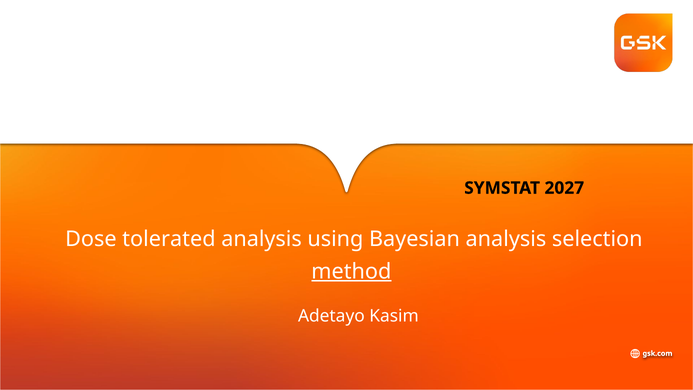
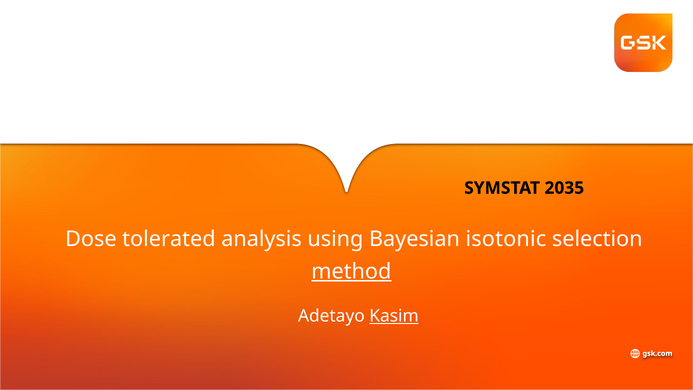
2027: 2027 -> 2035
Bayesian analysis: analysis -> isotonic
Kasim underline: none -> present
